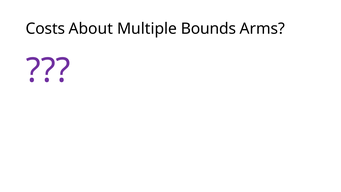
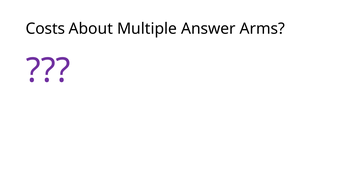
Bounds: Bounds -> Answer
